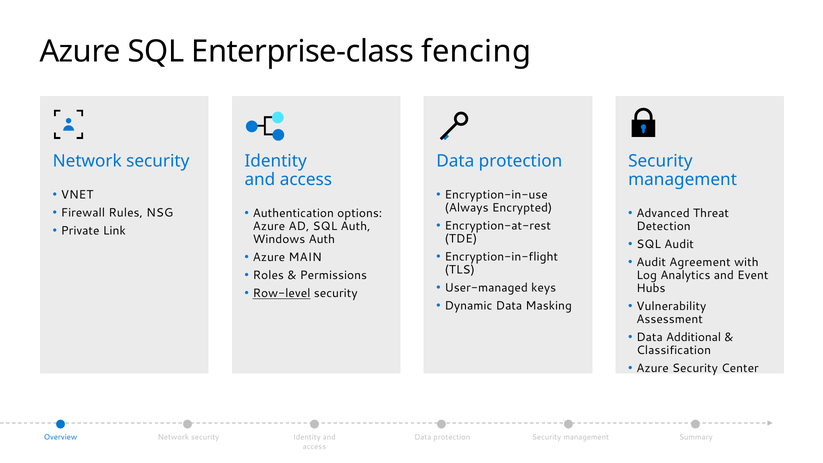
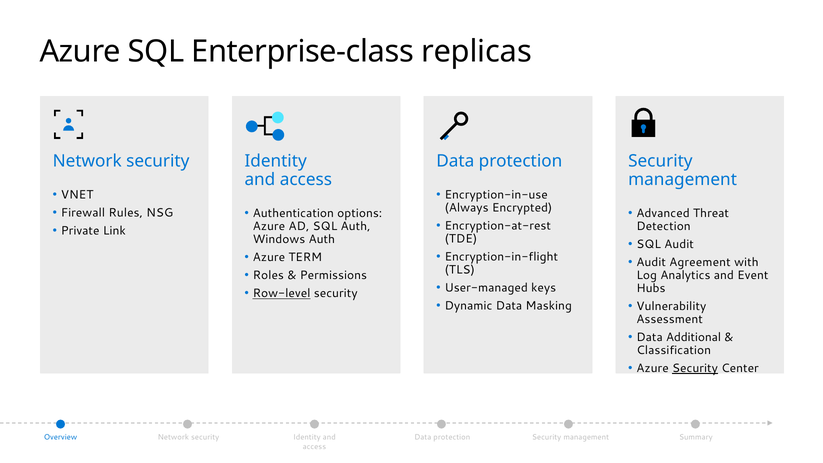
fencing: fencing -> replicas
MAIN: MAIN -> TERM
Security at (695, 368) underline: none -> present
